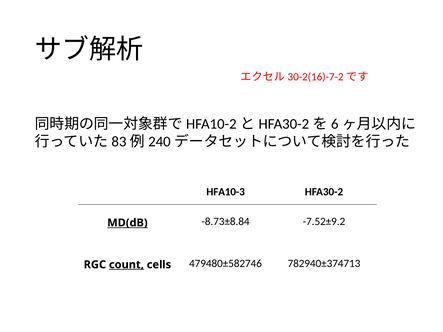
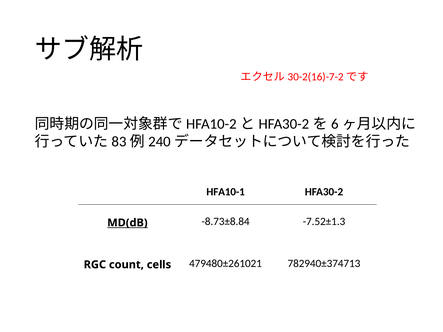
HFA10-3: HFA10-3 -> HFA10-1
-7.52±9.2: -7.52±9.2 -> -7.52±1.3
count underline: present -> none
479480±582746: 479480±582746 -> 479480±261021
